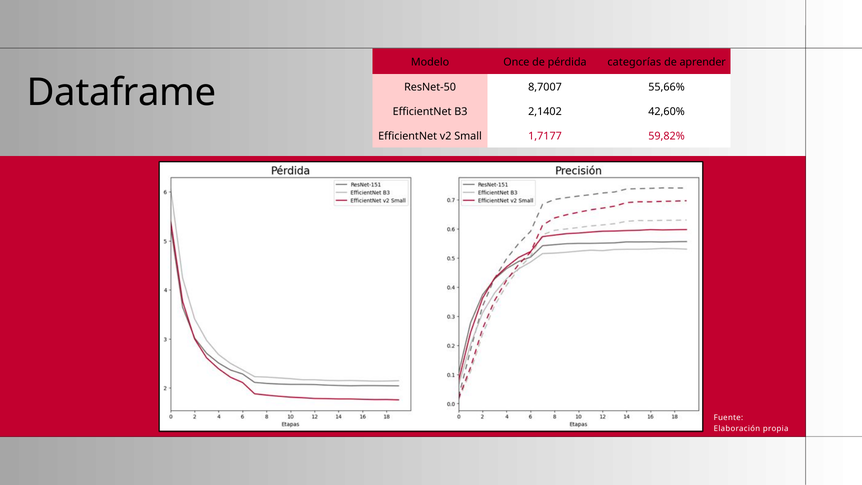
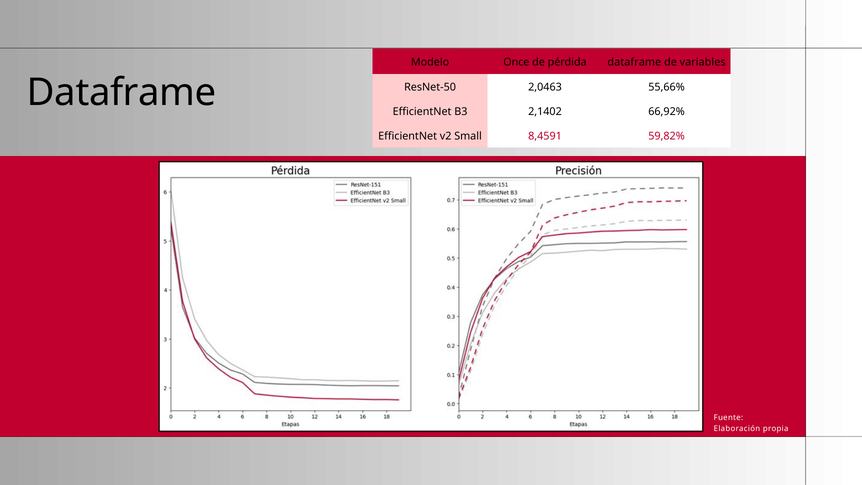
pérdida categorías: categorías -> dataframe
aprender: aprender -> variables
8,7007: 8,7007 -> 2,0463
42,60%: 42,60% -> 66,92%
1,7177: 1,7177 -> 8,4591
